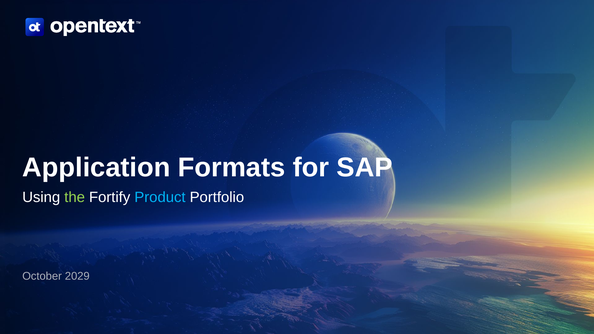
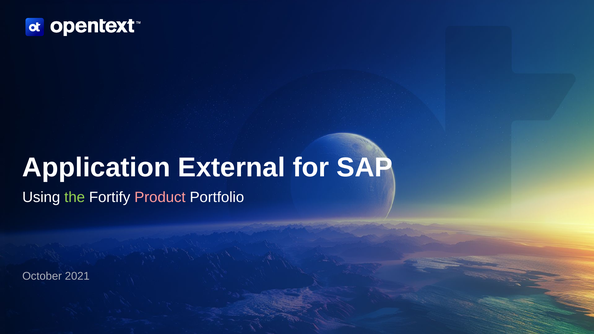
Formats: Formats -> External
Product colour: light blue -> pink
2029: 2029 -> 2021
